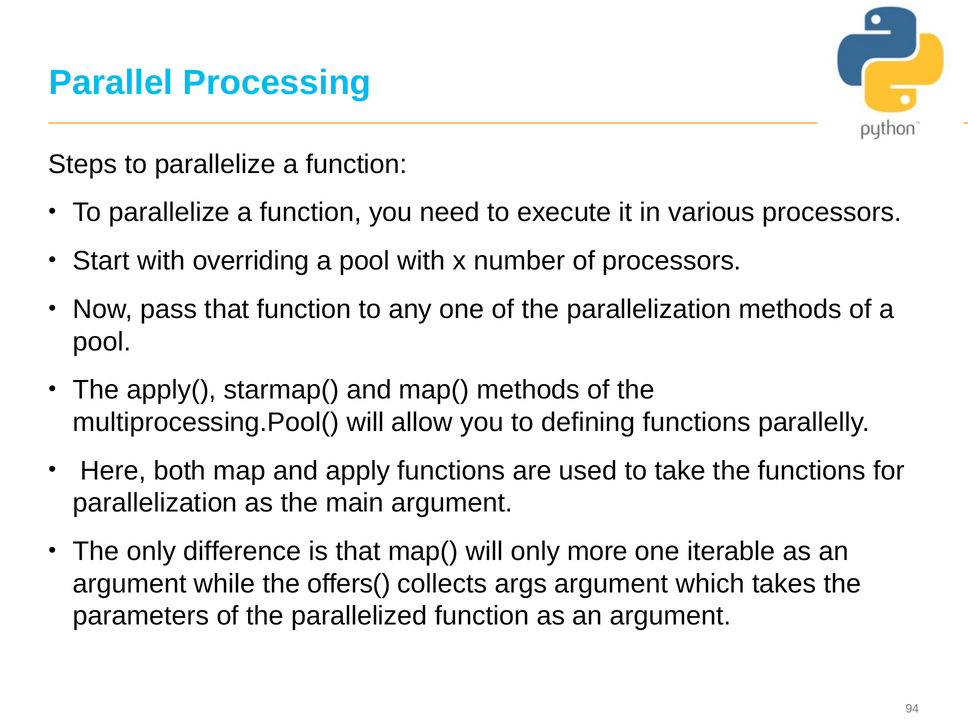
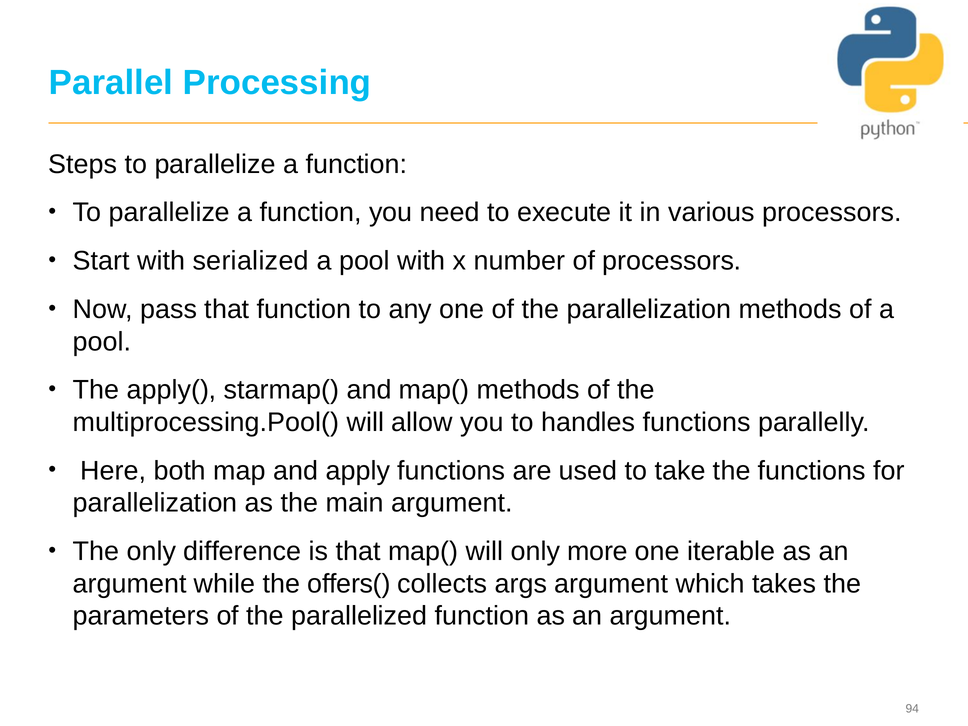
overriding: overriding -> serialized
defining: defining -> handles
